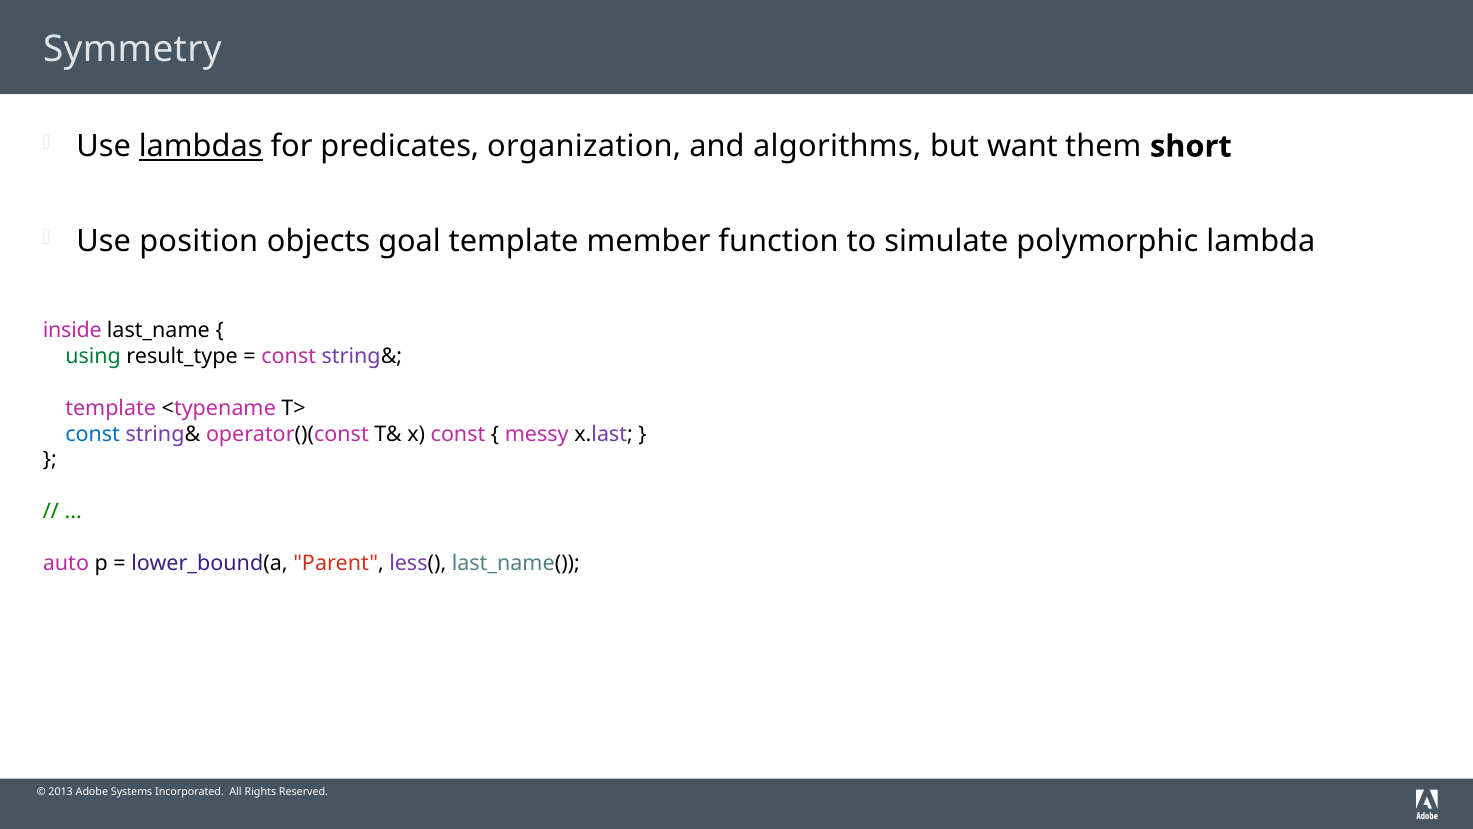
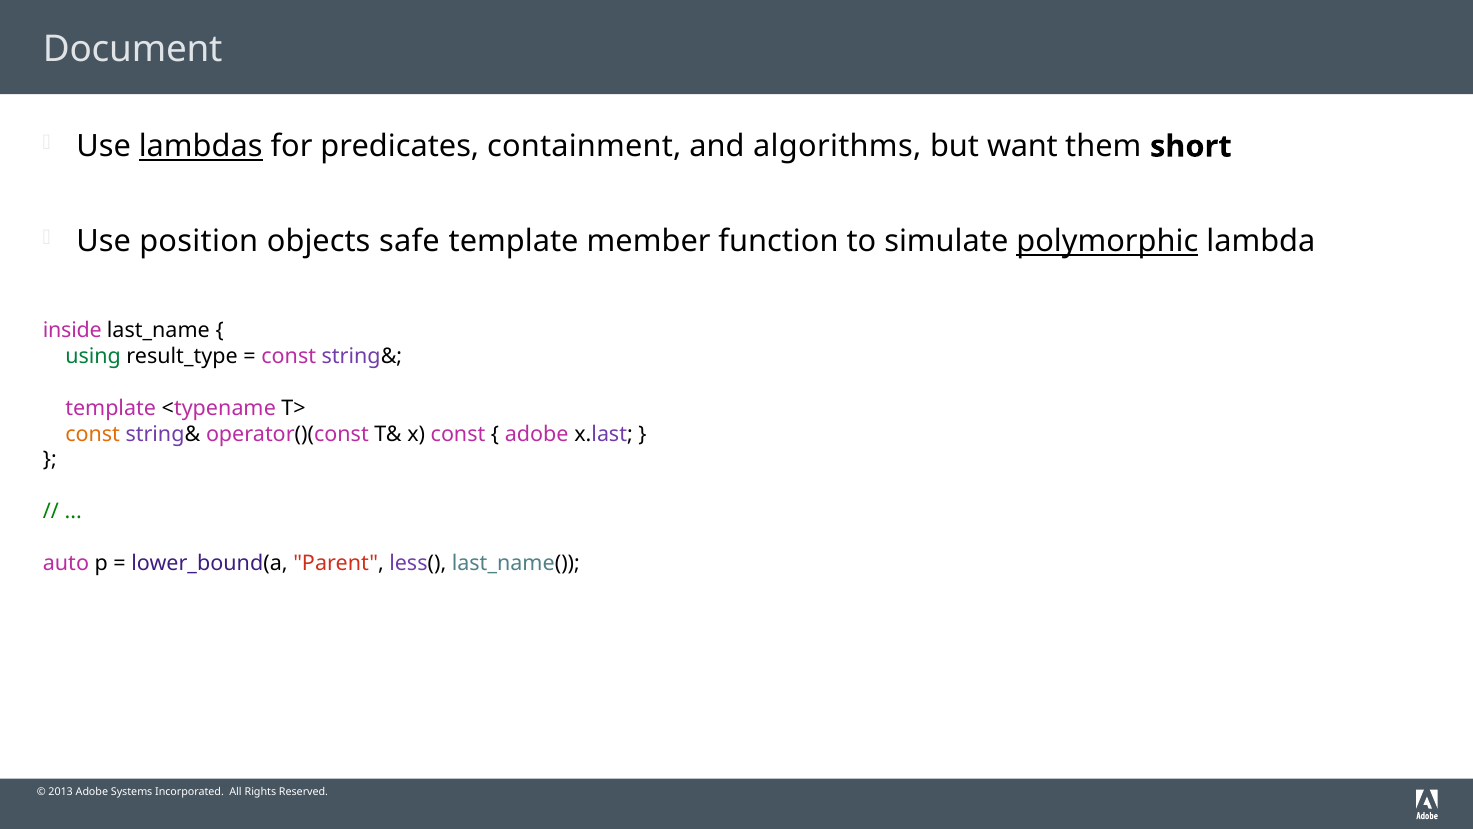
Symmetry: Symmetry -> Document
organization: organization -> containment
goal: goal -> safe
polymorphic underline: none -> present
const at (93, 434) colour: blue -> orange
messy at (537, 434): messy -> adobe
